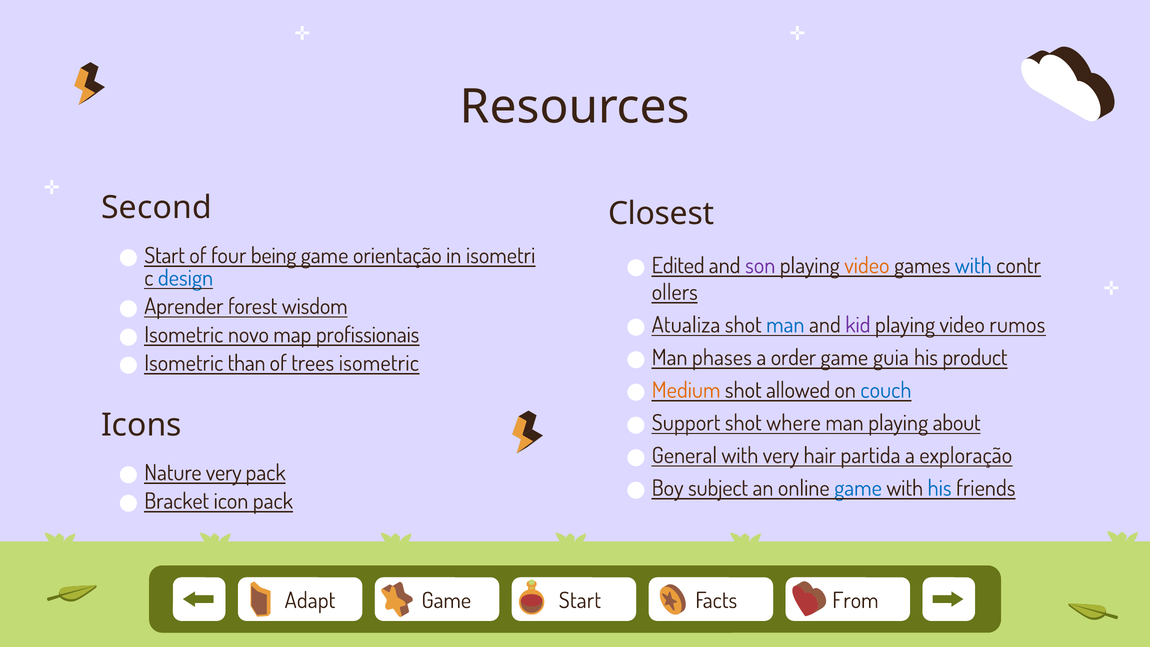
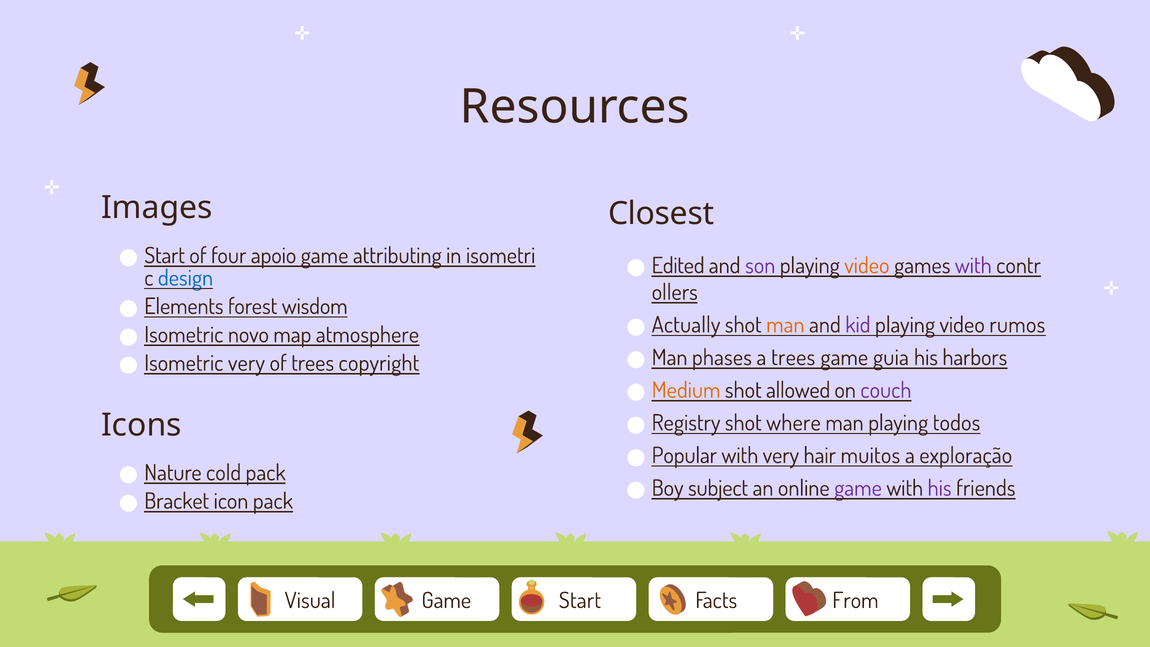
Second: Second -> Images
being: being -> apoio
orientação: orientação -> attributing
with at (973, 266) colour: blue -> purple
Aprender: Aprender -> Elements
Atualiza: Atualiza -> Actually
man at (785, 325) colour: blue -> orange
profissionais: profissionais -> atmosphere
a order: order -> trees
product: product -> harbors
Isometric than: than -> very
trees isometric: isometric -> copyright
couch colour: blue -> purple
Support: Support -> Registry
about: about -> todos
General: General -> Popular
partida: partida -> muitos
Nature very: very -> cold
game at (858, 488) colour: blue -> purple
his at (940, 488) colour: blue -> purple
Adapt: Adapt -> Visual
